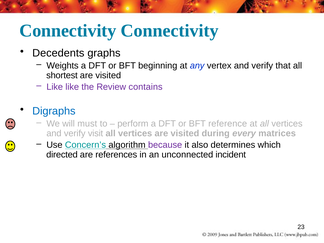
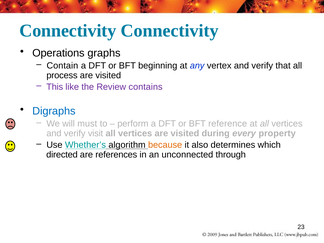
Decedents: Decedents -> Operations
Weights: Weights -> Contain
shortest: shortest -> process
Like at (55, 87): Like -> This
matrices: matrices -> property
Concern’s: Concern’s -> Whether’s
because colour: purple -> orange
incident: incident -> through
